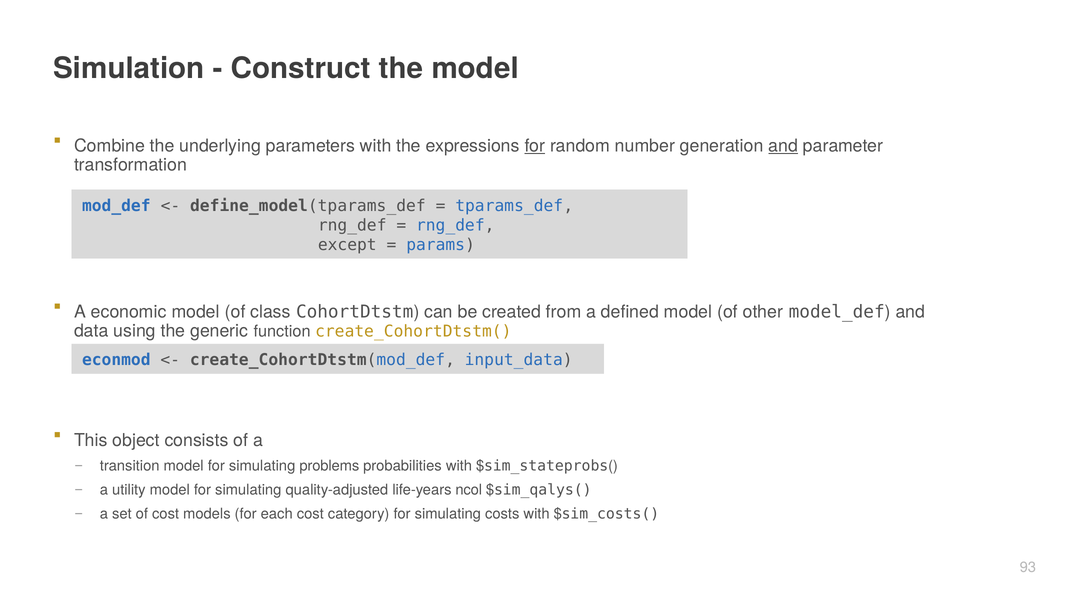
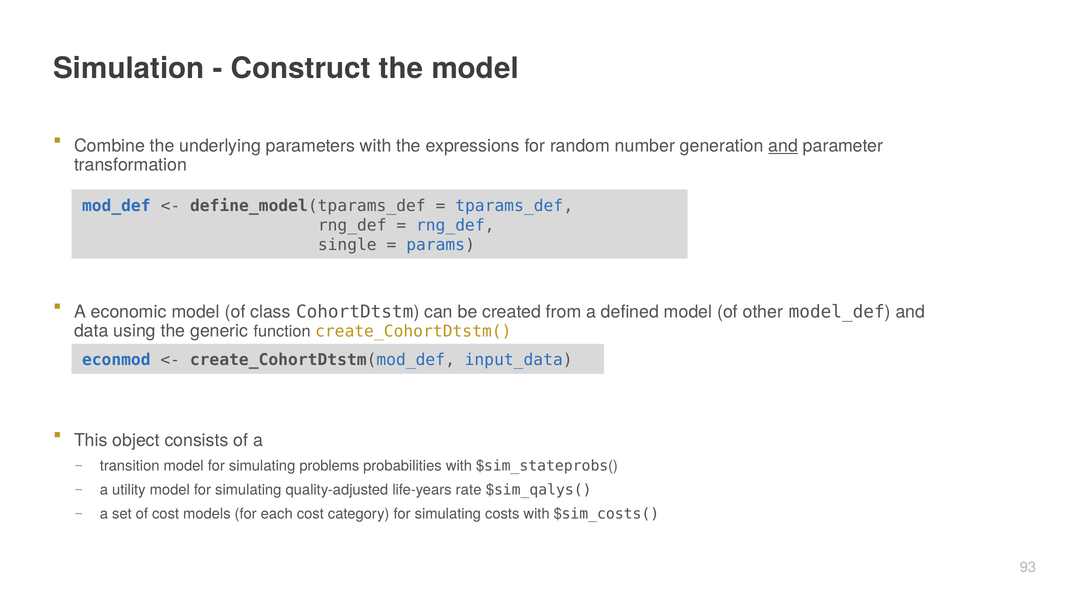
for at (535, 146) underline: present -> none
except: except -> single
ncol: ncol -> rate
